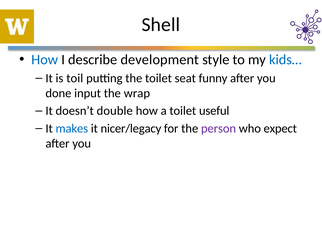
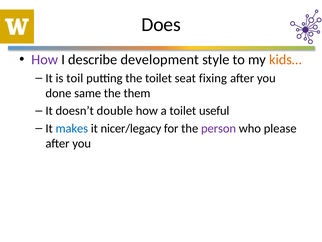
Shell: Shell -> Does
How at (45, 59) colour: blue -> purple
kids… colour: blue -> orange
funny: funny -> fixing
input: input -> same
wrap: wrap -> them
expect: expect -> please
